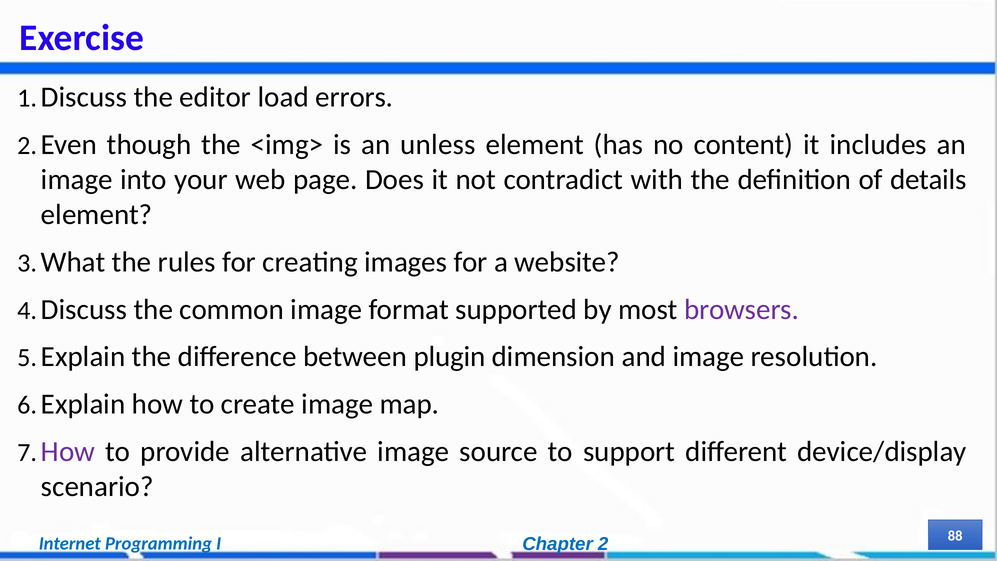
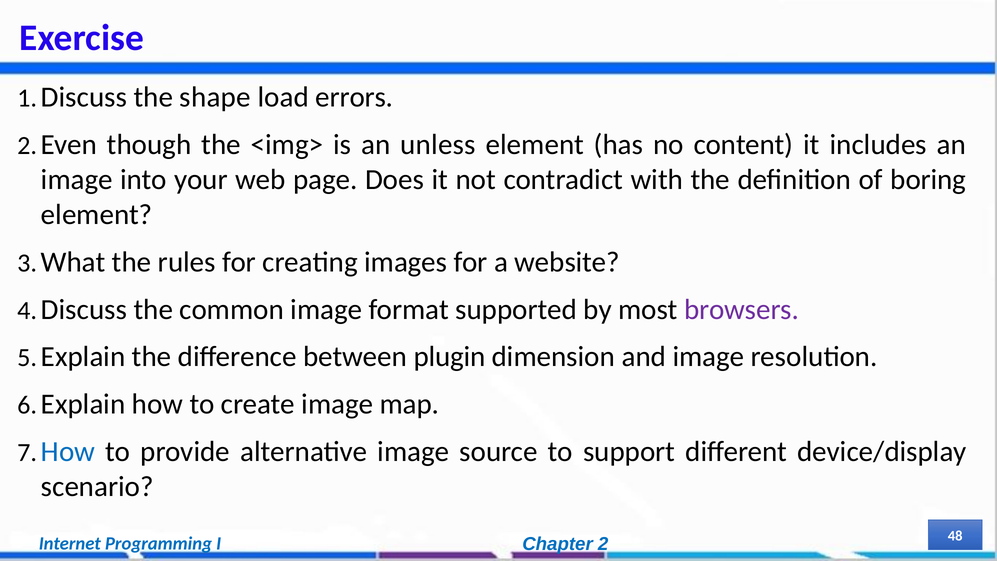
editor: editor -> shape
details: details -> boring
How at (68, 452) colour: purple -> blue
88: 88 -> 48
